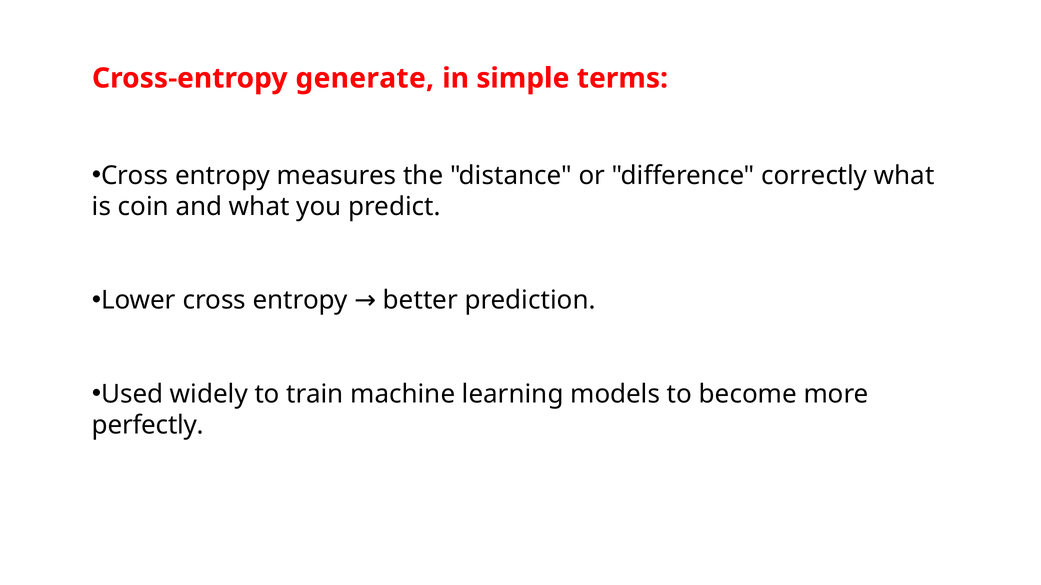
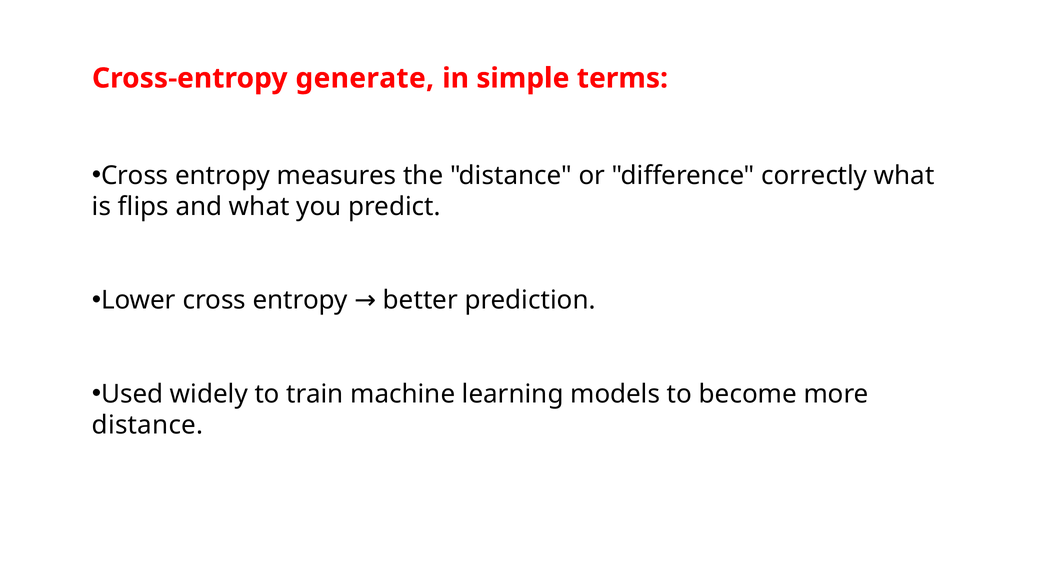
coin: coin -> flips
perfectly at (148, 426): perfectly -> distance
